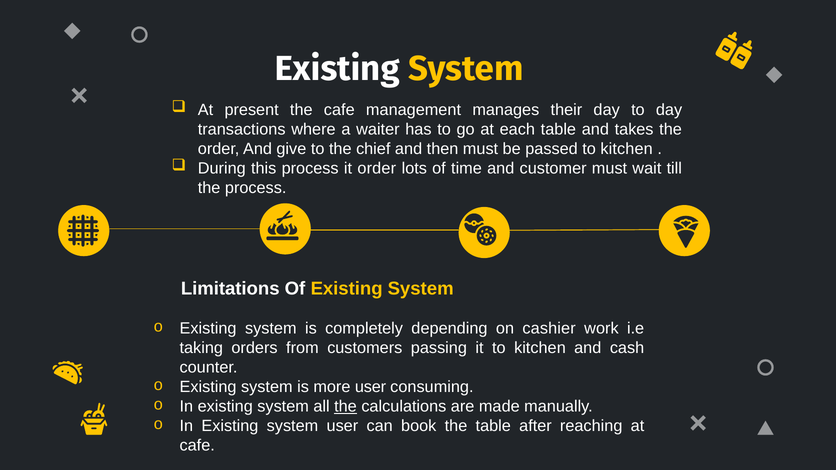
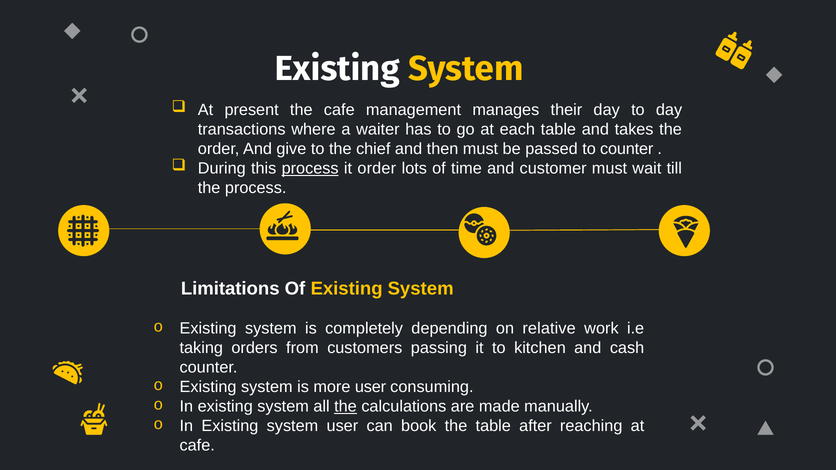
passed to kitchen: kitchen -> counter
process at (310, 168) underline: none -> present
cashier: cashier -> relative
